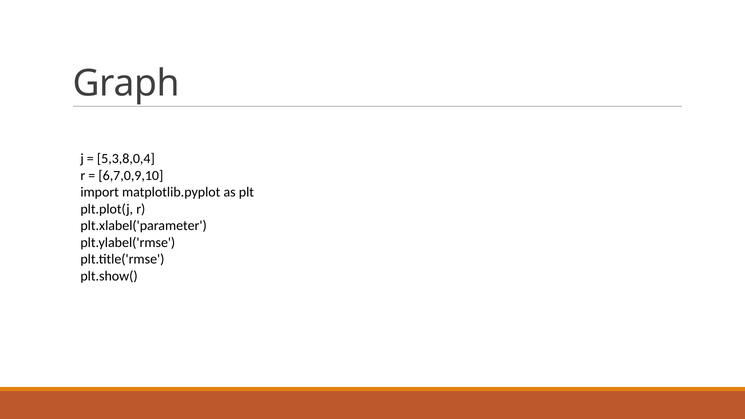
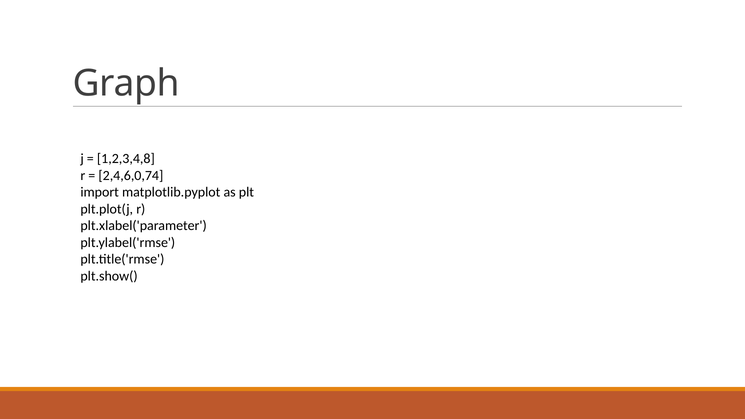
5,3,8,0,4: 5,3,8,0,4 -> 1,2,3,4,8
6,7,0,9,10: 6,7,0,9,10 -> 2,4,6,0,74
